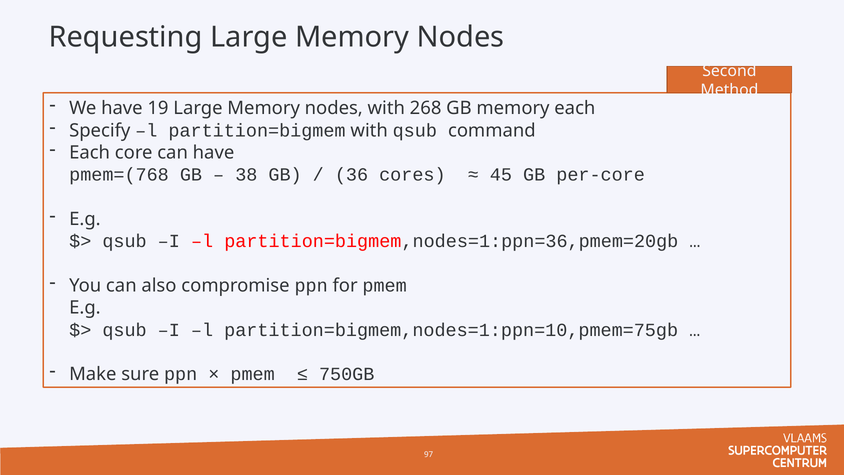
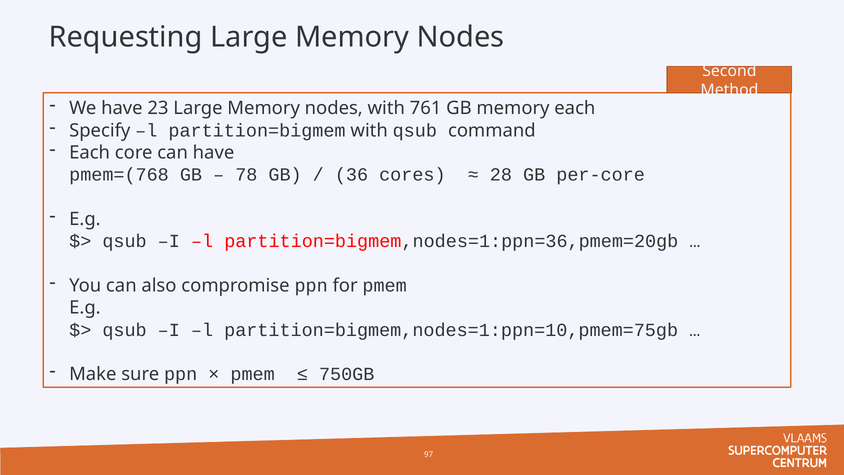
19: 19 -> 23
268: 268 -> 761
38: 38 -> 78
45: 45 -> 28
